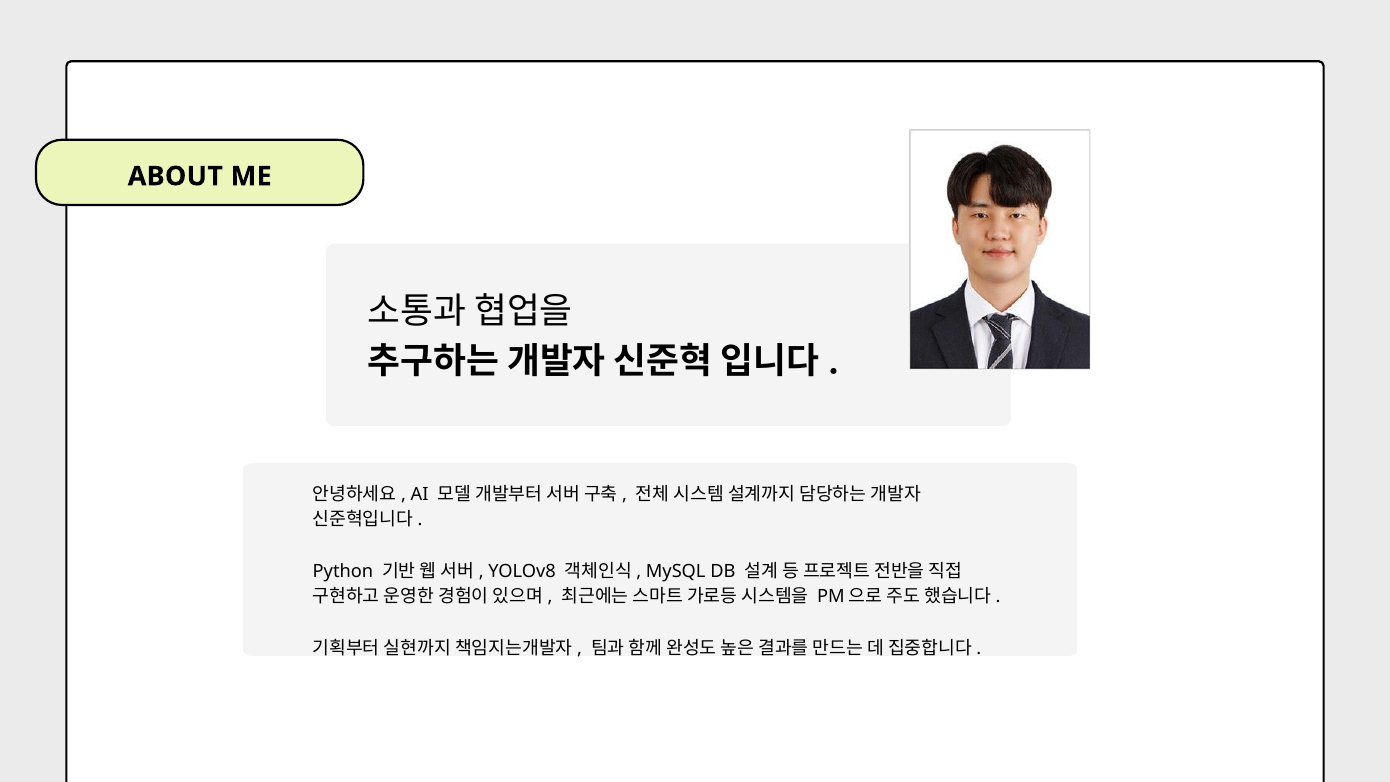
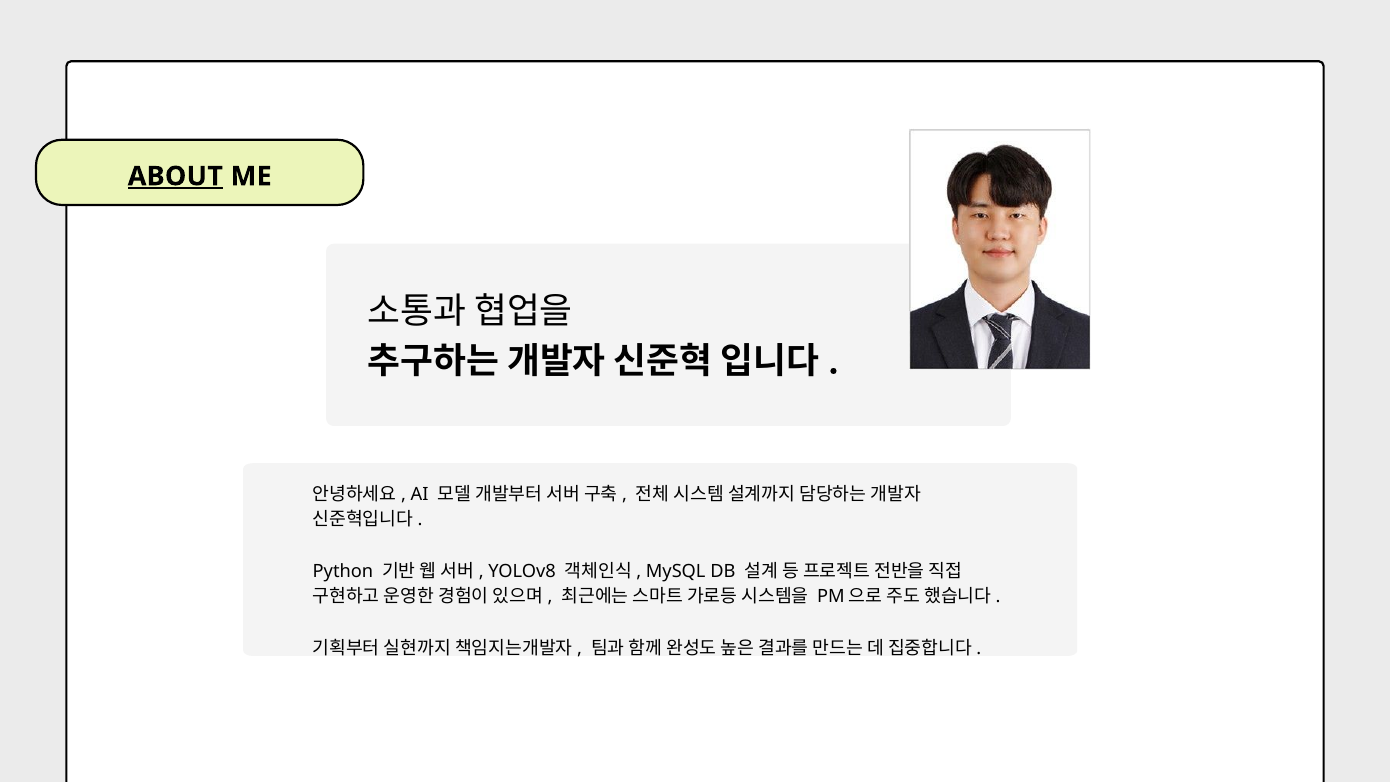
ABOUT underline: none -> present
